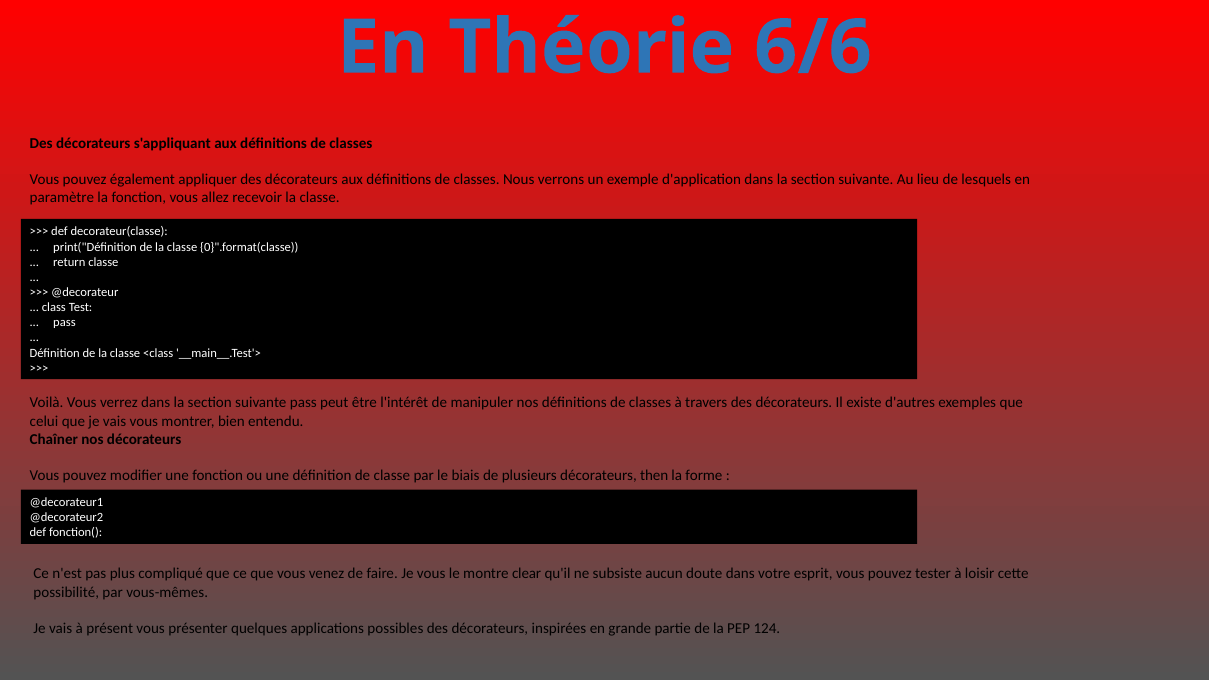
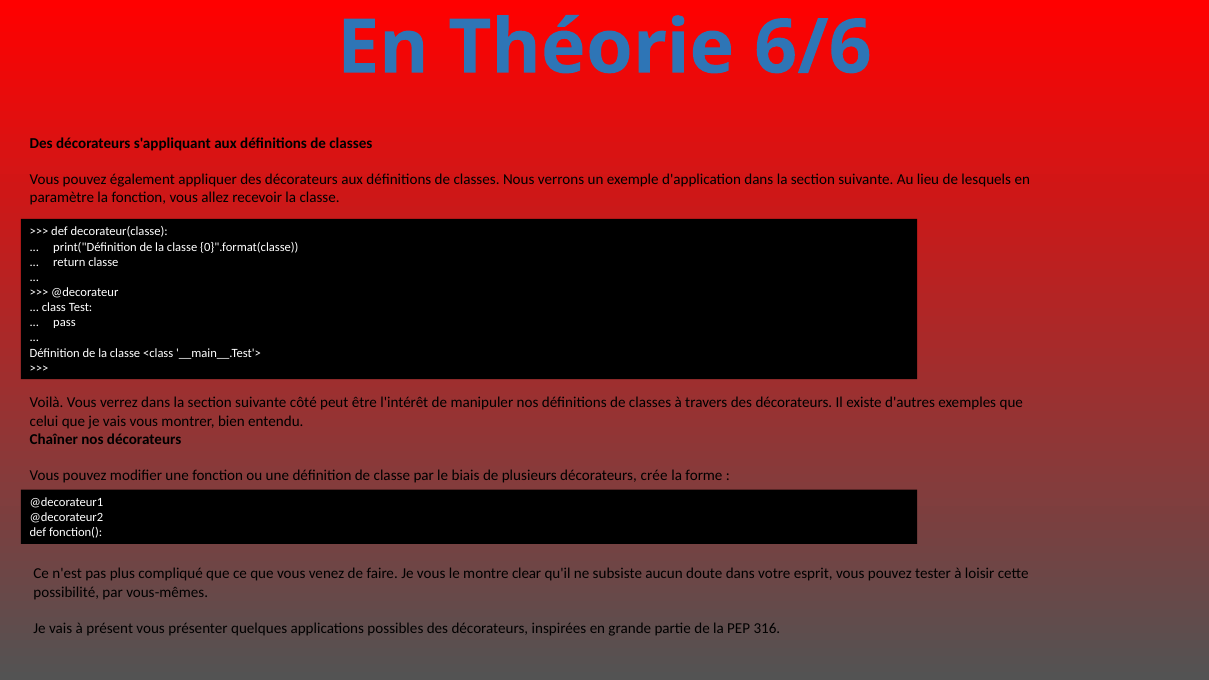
suivante pass: pass -> côté
then: then -> crée
124: 124 -> 316
